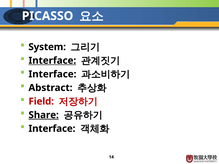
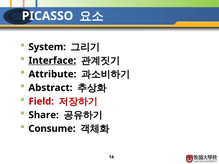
Interface at (52, 74): Interface -> Attribute
Share underline: present -> none
Interface at (52, 129): Interface -> Consume
